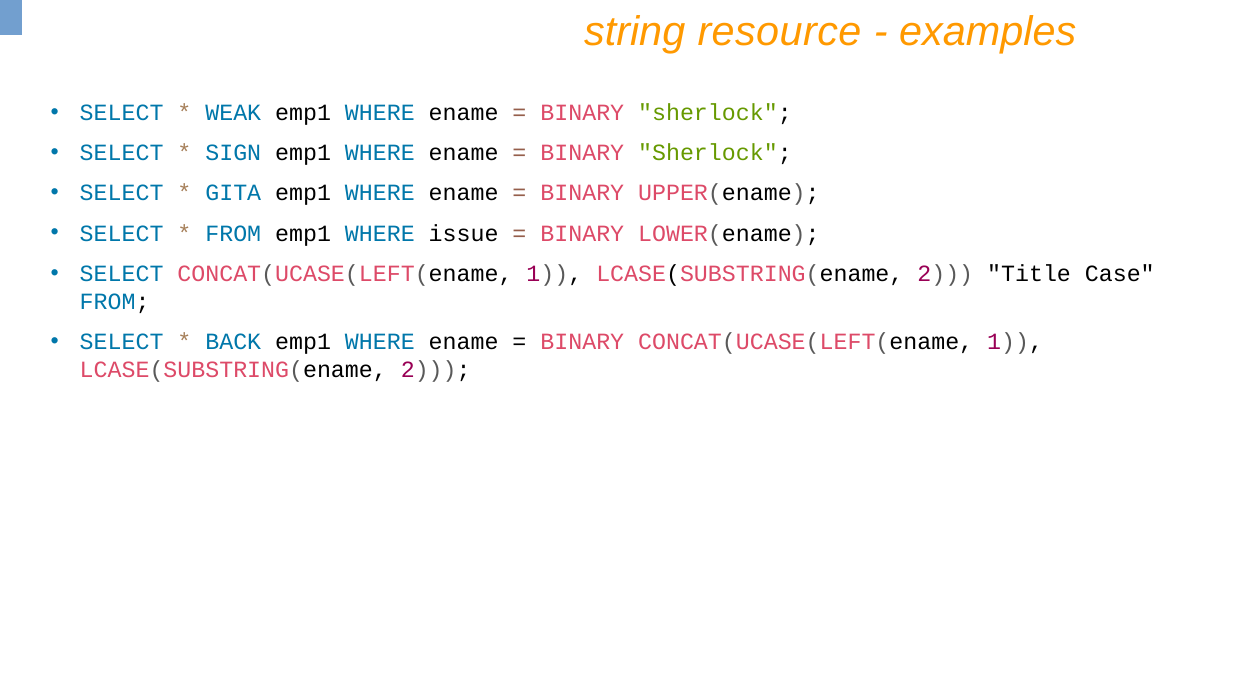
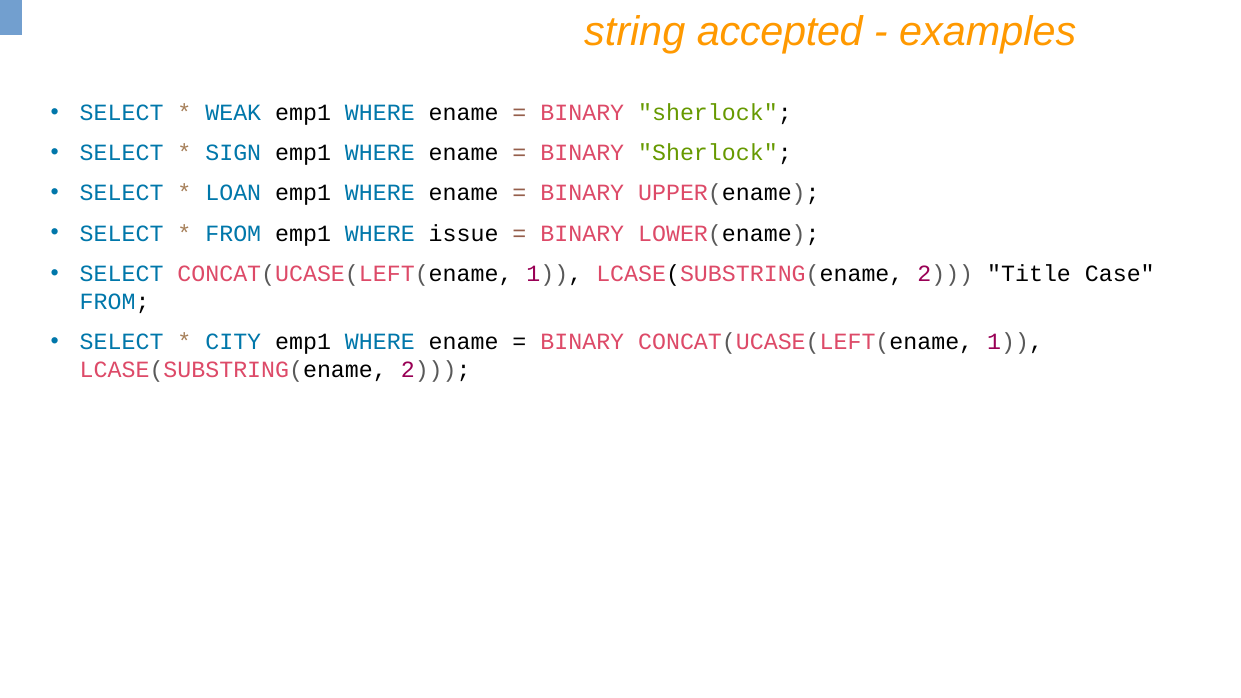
resource: resource -> accepted
GITA: GITA -> LOAN
BACK: BACK -> CITY
